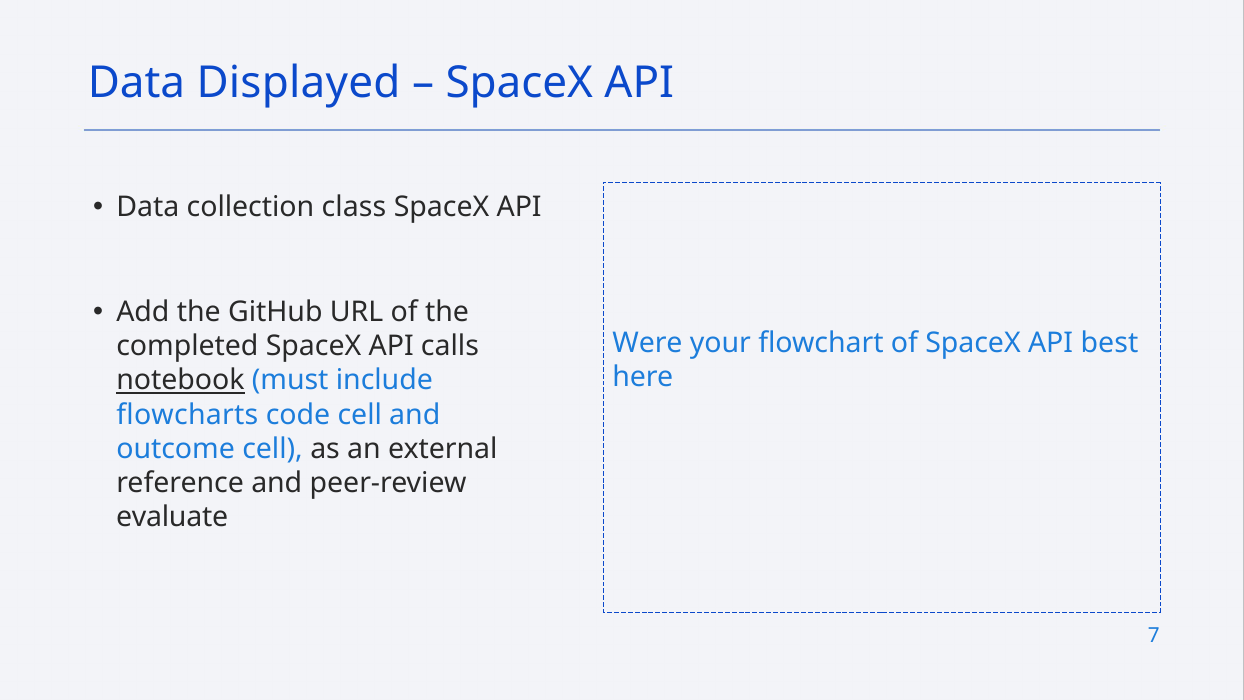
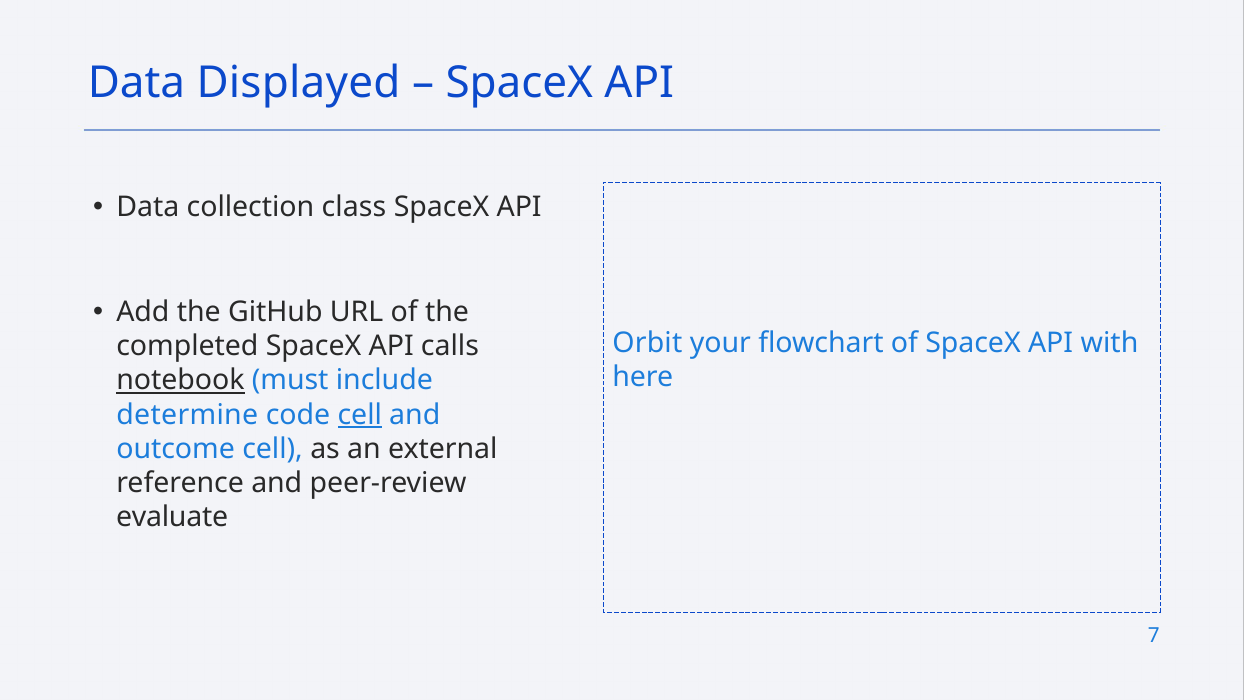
Were: Were -> Orbit
best: best -> with
flowcharts: flowcharts -> determine
cell at (360, 415) underline: none -> present
